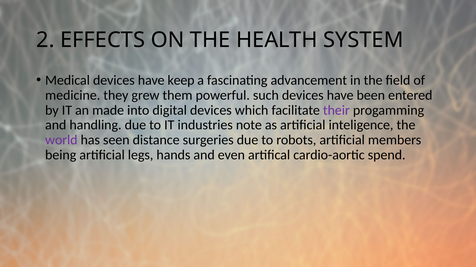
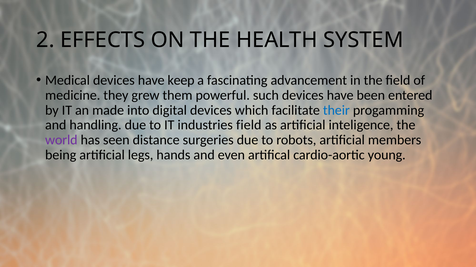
their colour: purple -> blue
industries note: note -> field
spend: spend -> young
